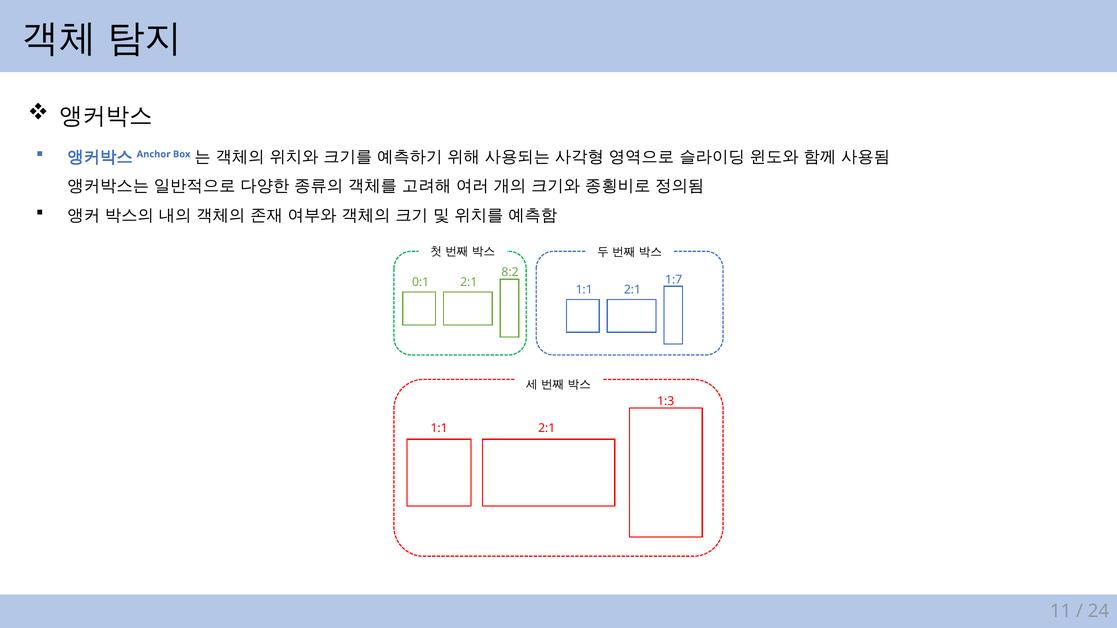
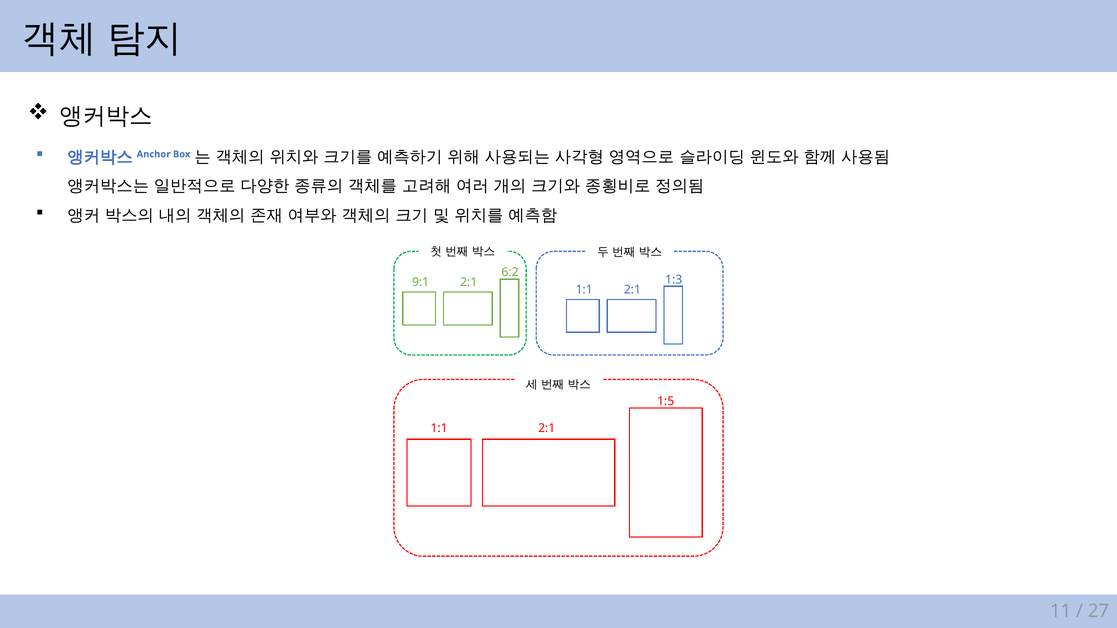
8:2: 8:2 -> 6:2
1:7: 1:7 -> 1:3
0:1: 0:1 -> 9:1
1:3: 1:3 -> 1:5
24: 24 -> 27
